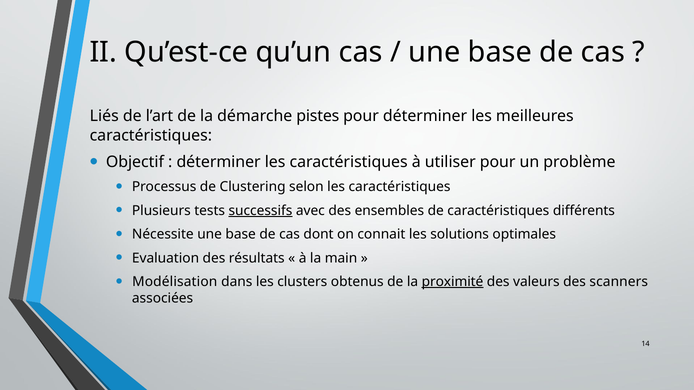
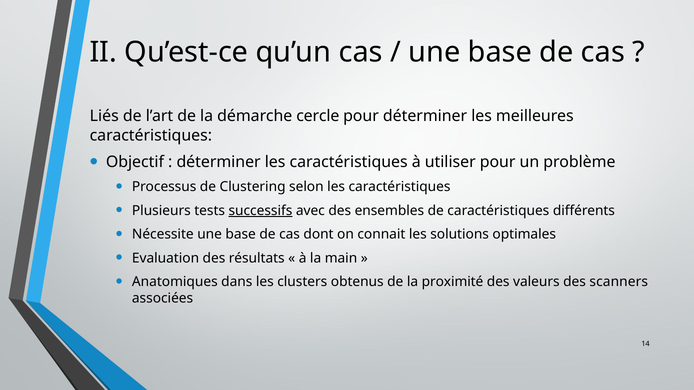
pistes: pistes -> cercle
Modélisation: Modélisation -> Anatomiques
proximité underline: present -> none
